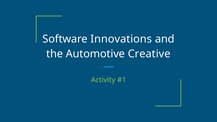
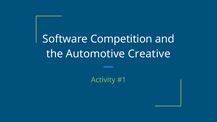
Innovations: Innovations -> Competition
